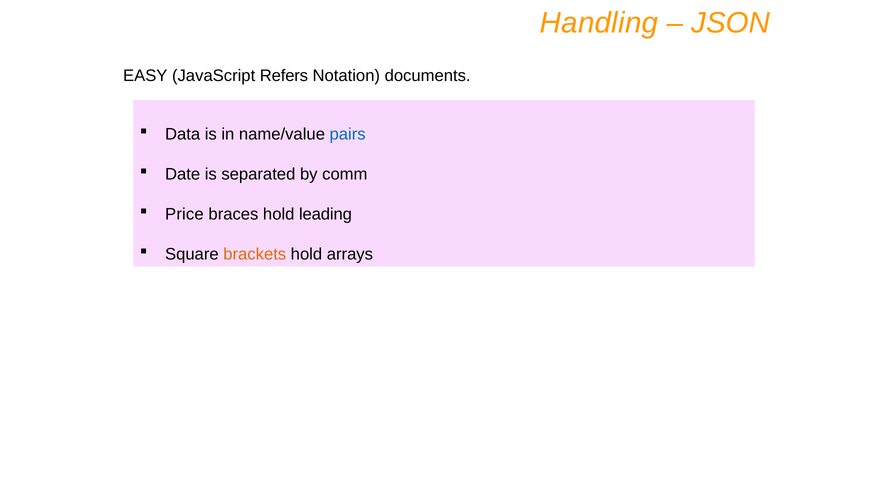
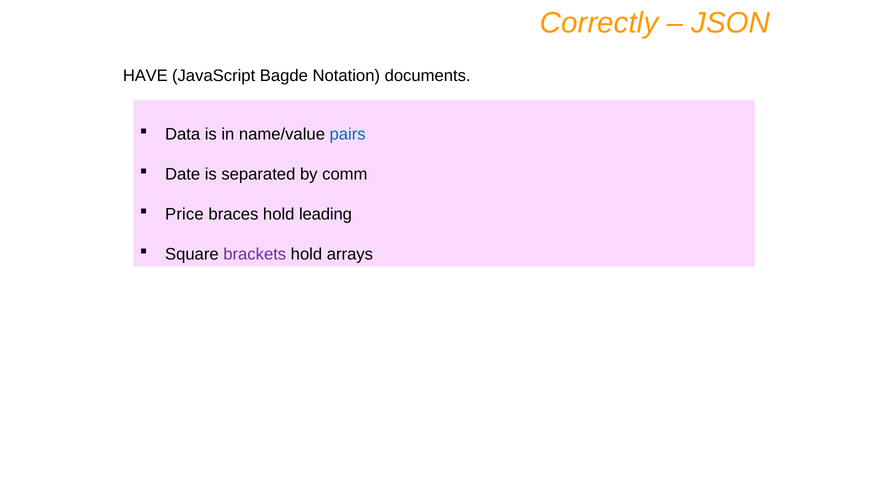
Handling: Handling -> Correctly
EASY: EASY -> HAVE
Refers: Refers -> Bagde
brackets colour: orange -> purple
